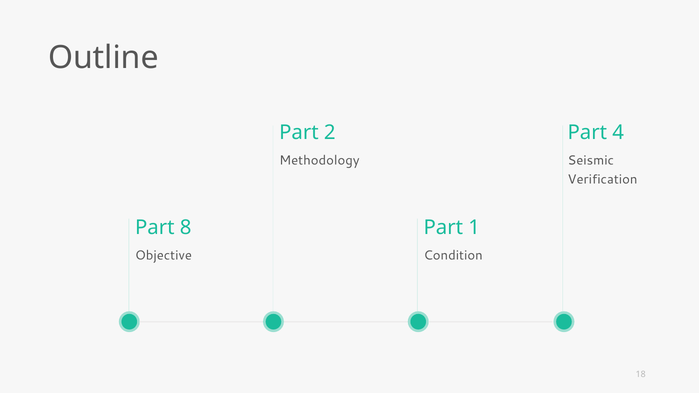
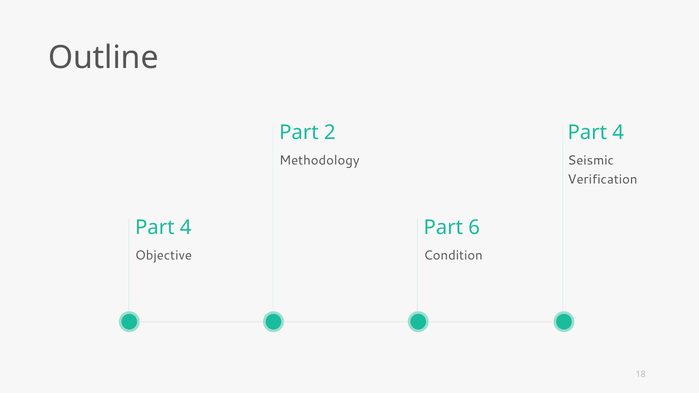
8 at (186, 227): 8 -> 4
1: 1 -> 6
